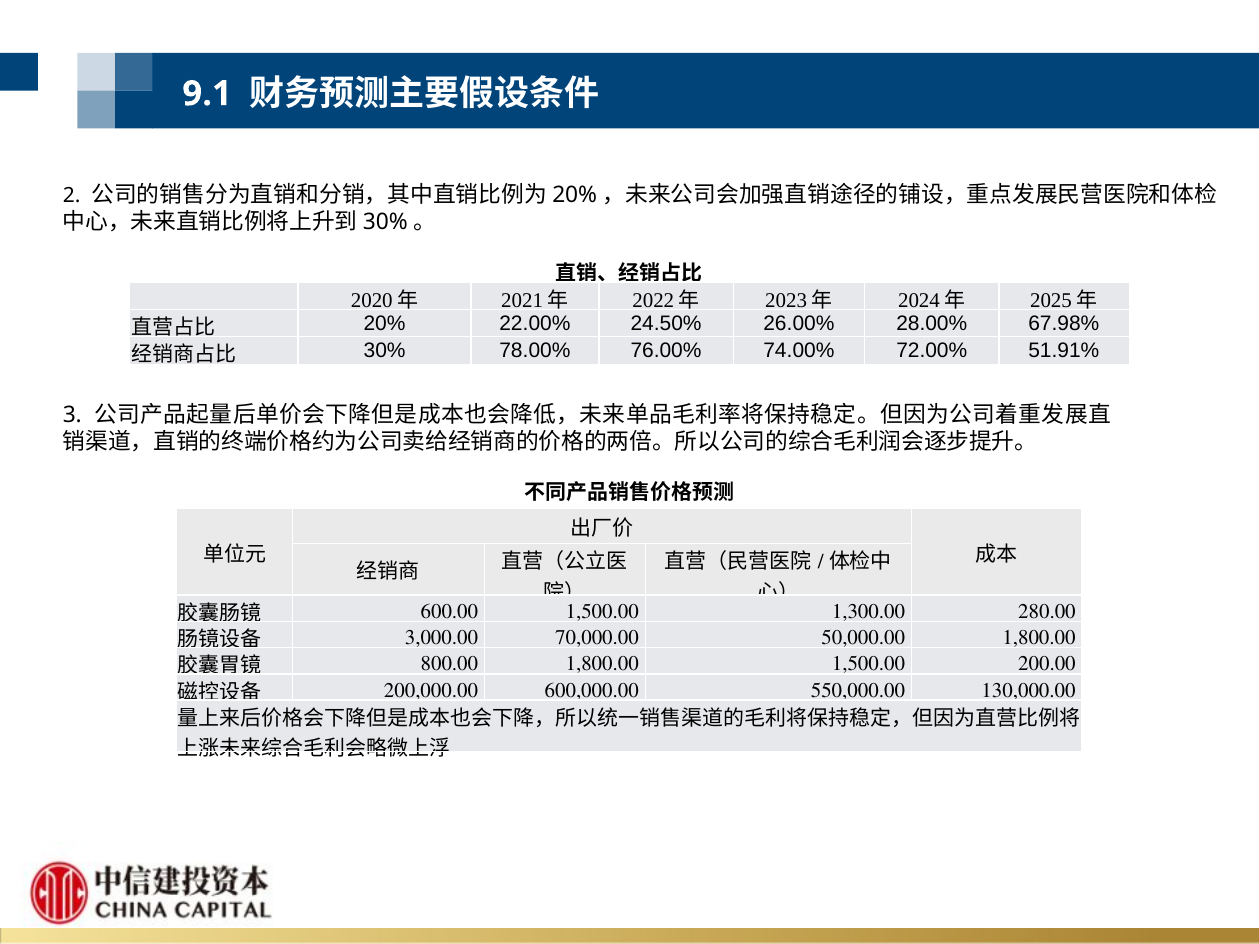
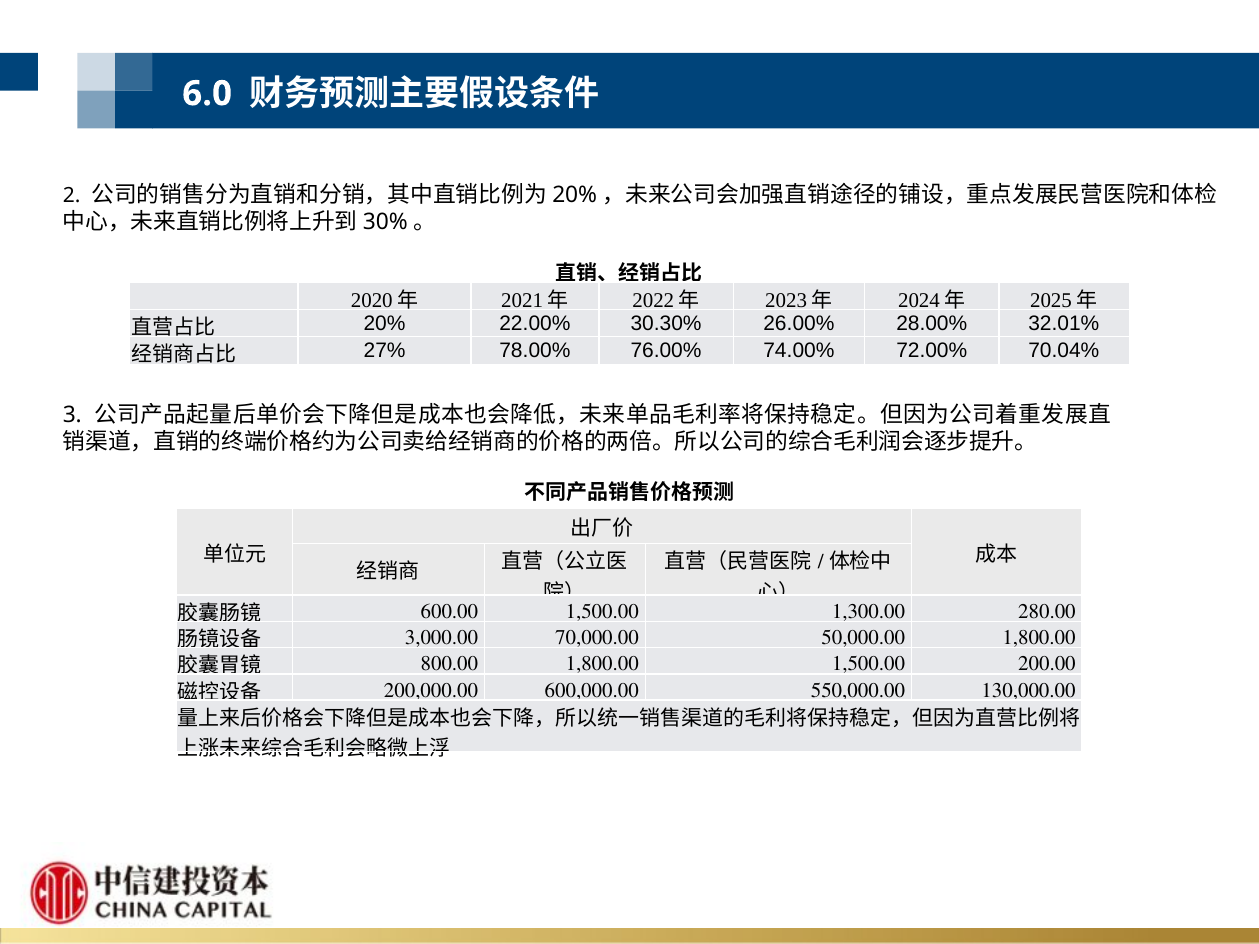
9.1: 9.1 -> 6.0
24.50%: 24.50% -> 30.30%
67.98%: 67.98% -> 32.01%
30%: 30% -> 27%
51.91%: 51.91% -> 70.04%
